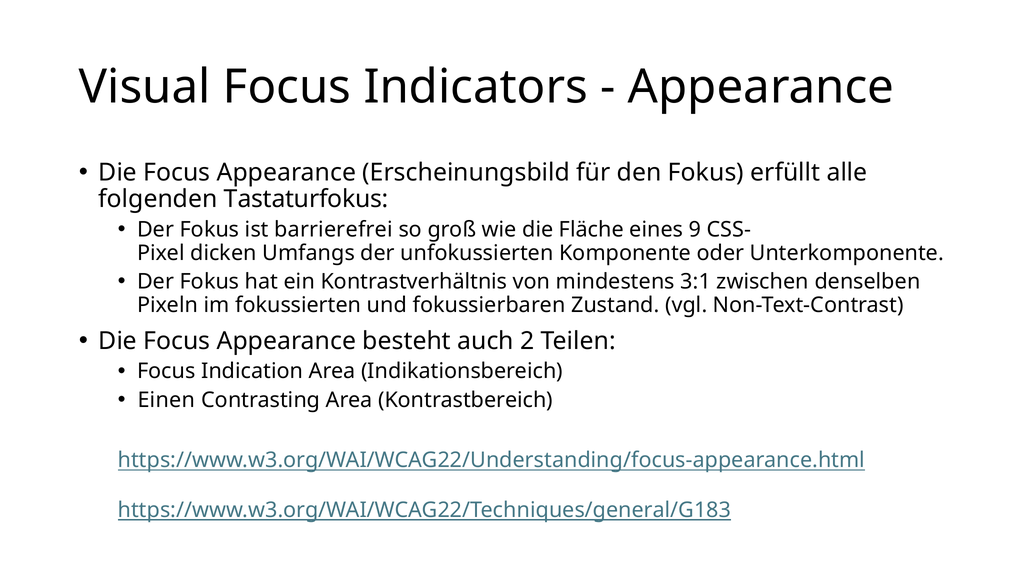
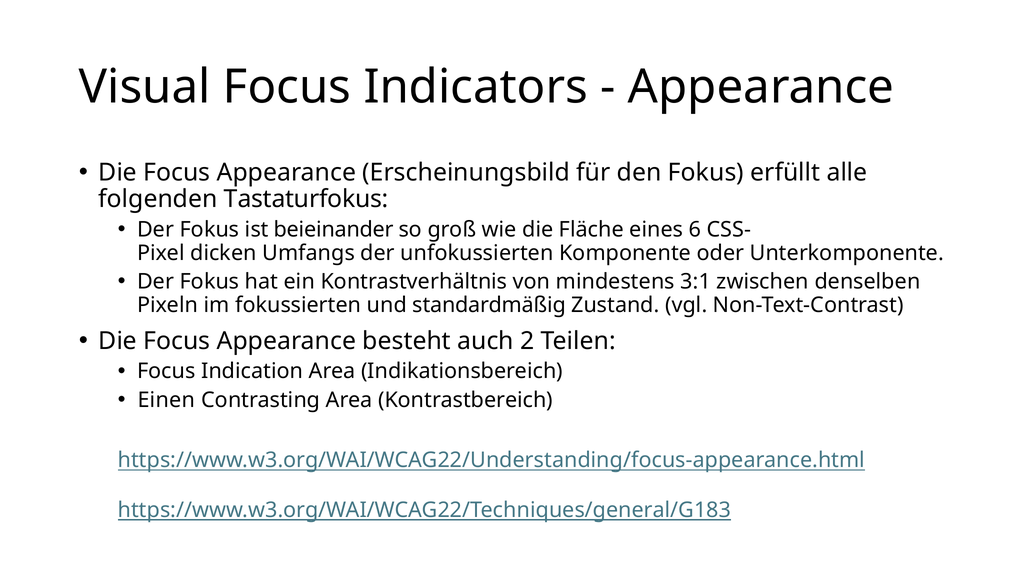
barrierefrei: barrierefrei -> beieinander
9: 9 -> 6
fokussierbaren: fokussierbaren -> standardmäßig
